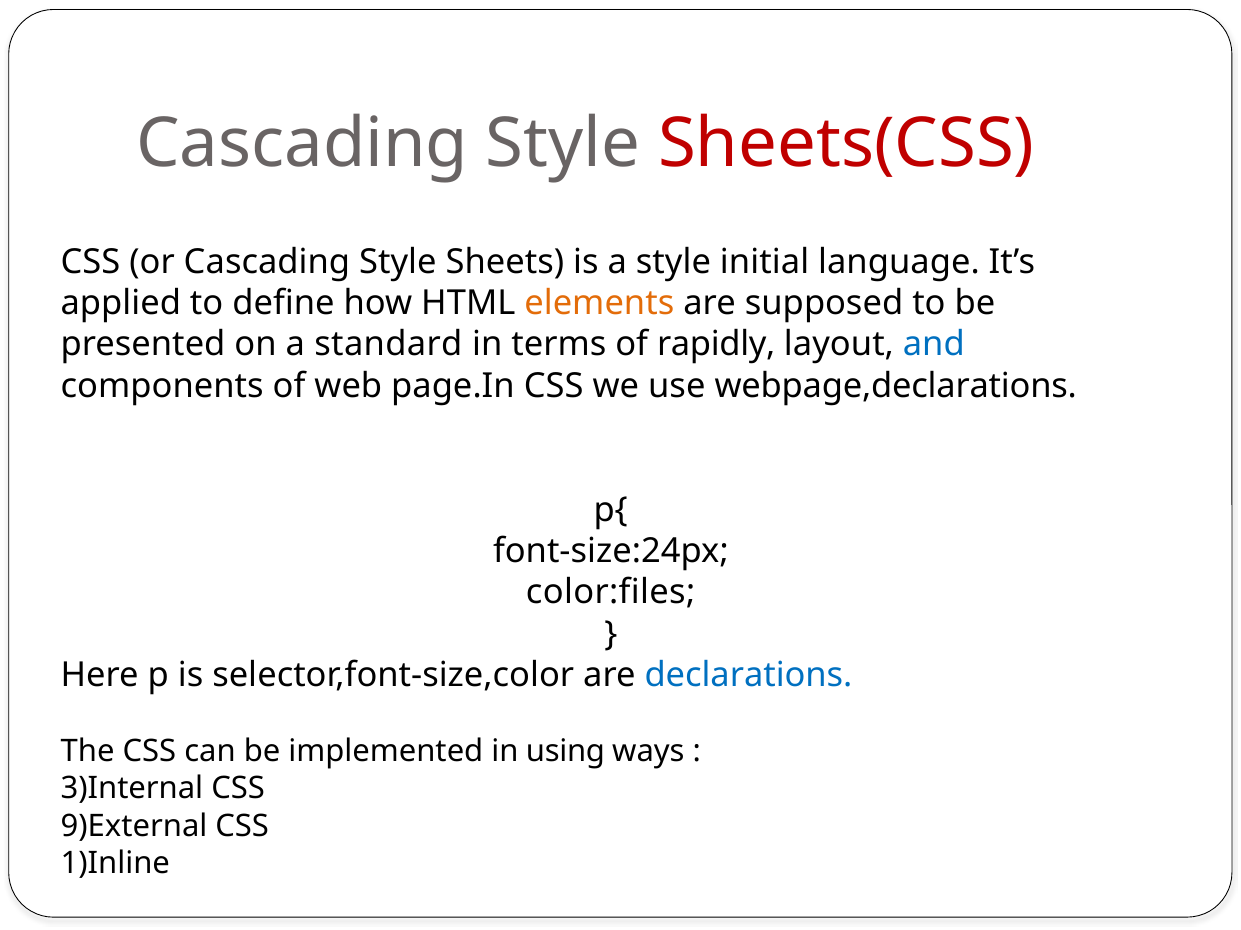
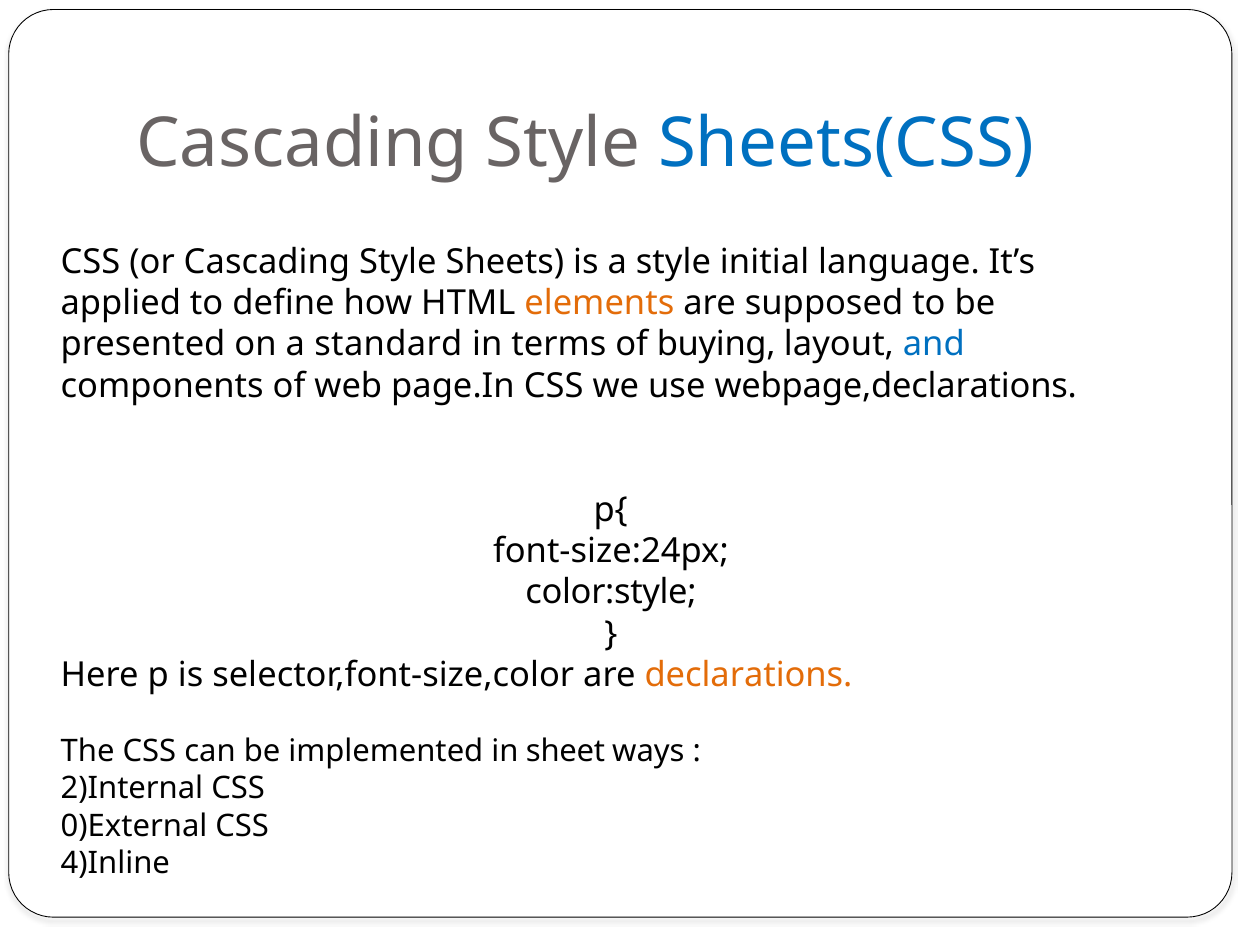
Sheets(CSS colour: red -> blue
rapidly: rapidly -> buying
color:files: color:files -> color:style
declarations colour: blue -> orange
using: using -> sheet
3)Internal: 3)Internal -> 2)Internal
9)External: 9)External -> 0)External
1)Inline: 1)Inline -> 4)Inline
